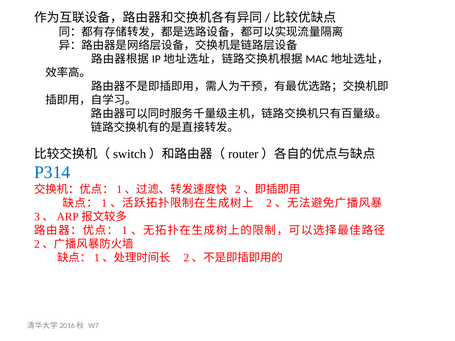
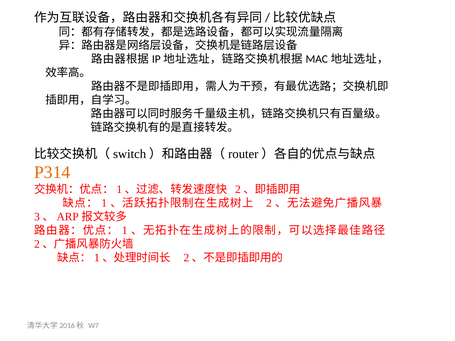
P314 colour: blue -> orange
